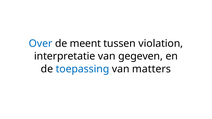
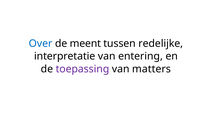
violation: violation -> redelijke
gegeven: gegeven -> entering
toepassing colour: blue -> purple
